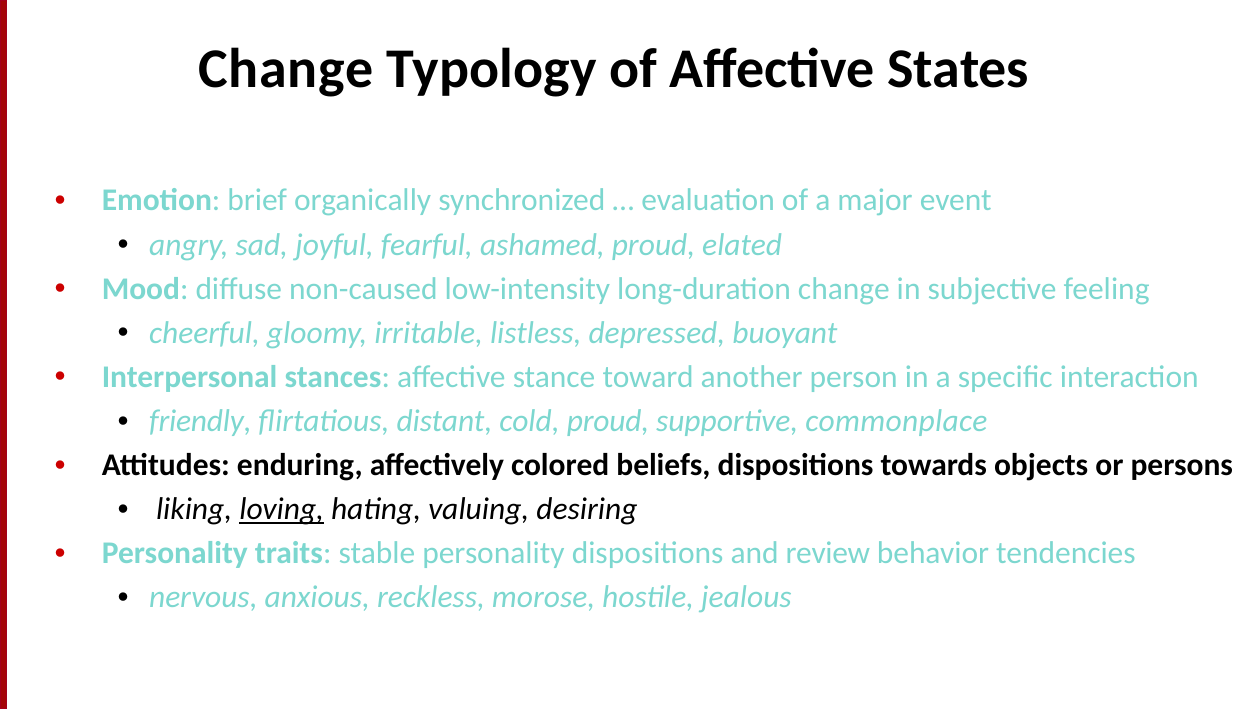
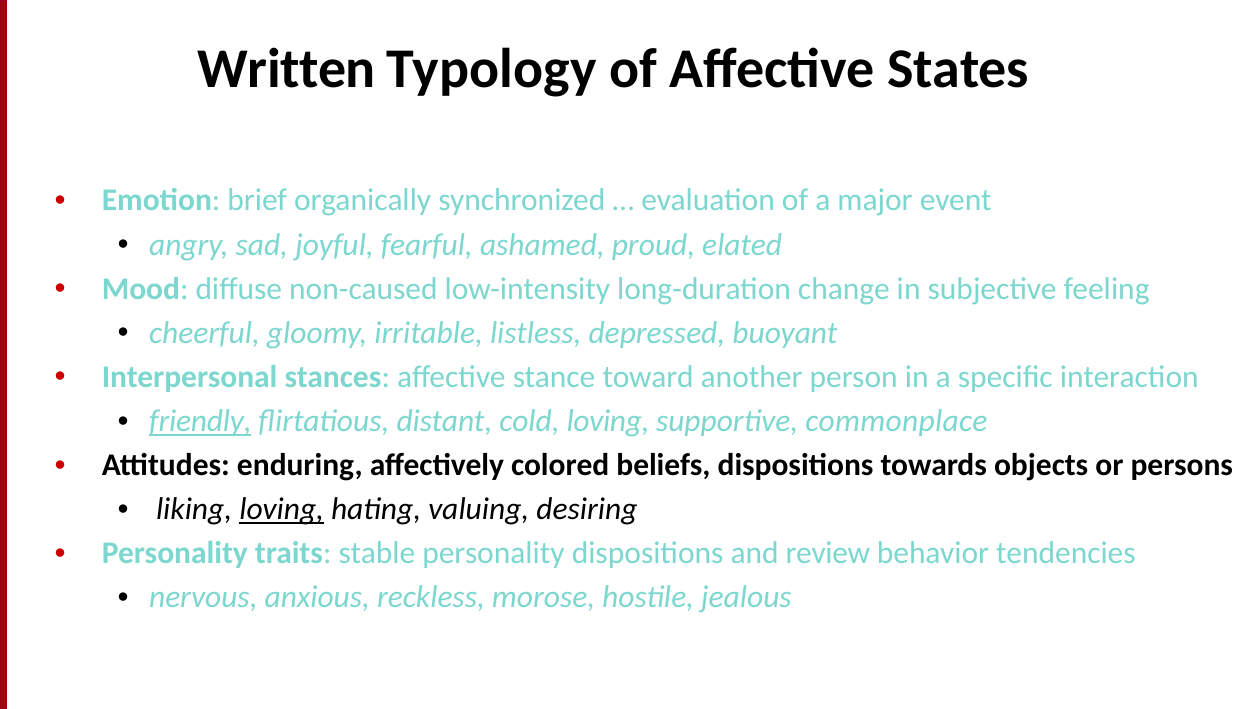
Change at (286, 69): Change -> Written
friendly underline: none -> present
cold proud: proud -> loving
